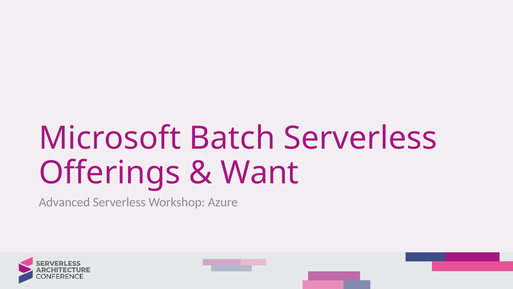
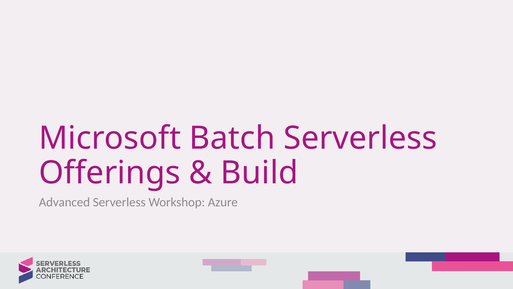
Want: Want -> Build
